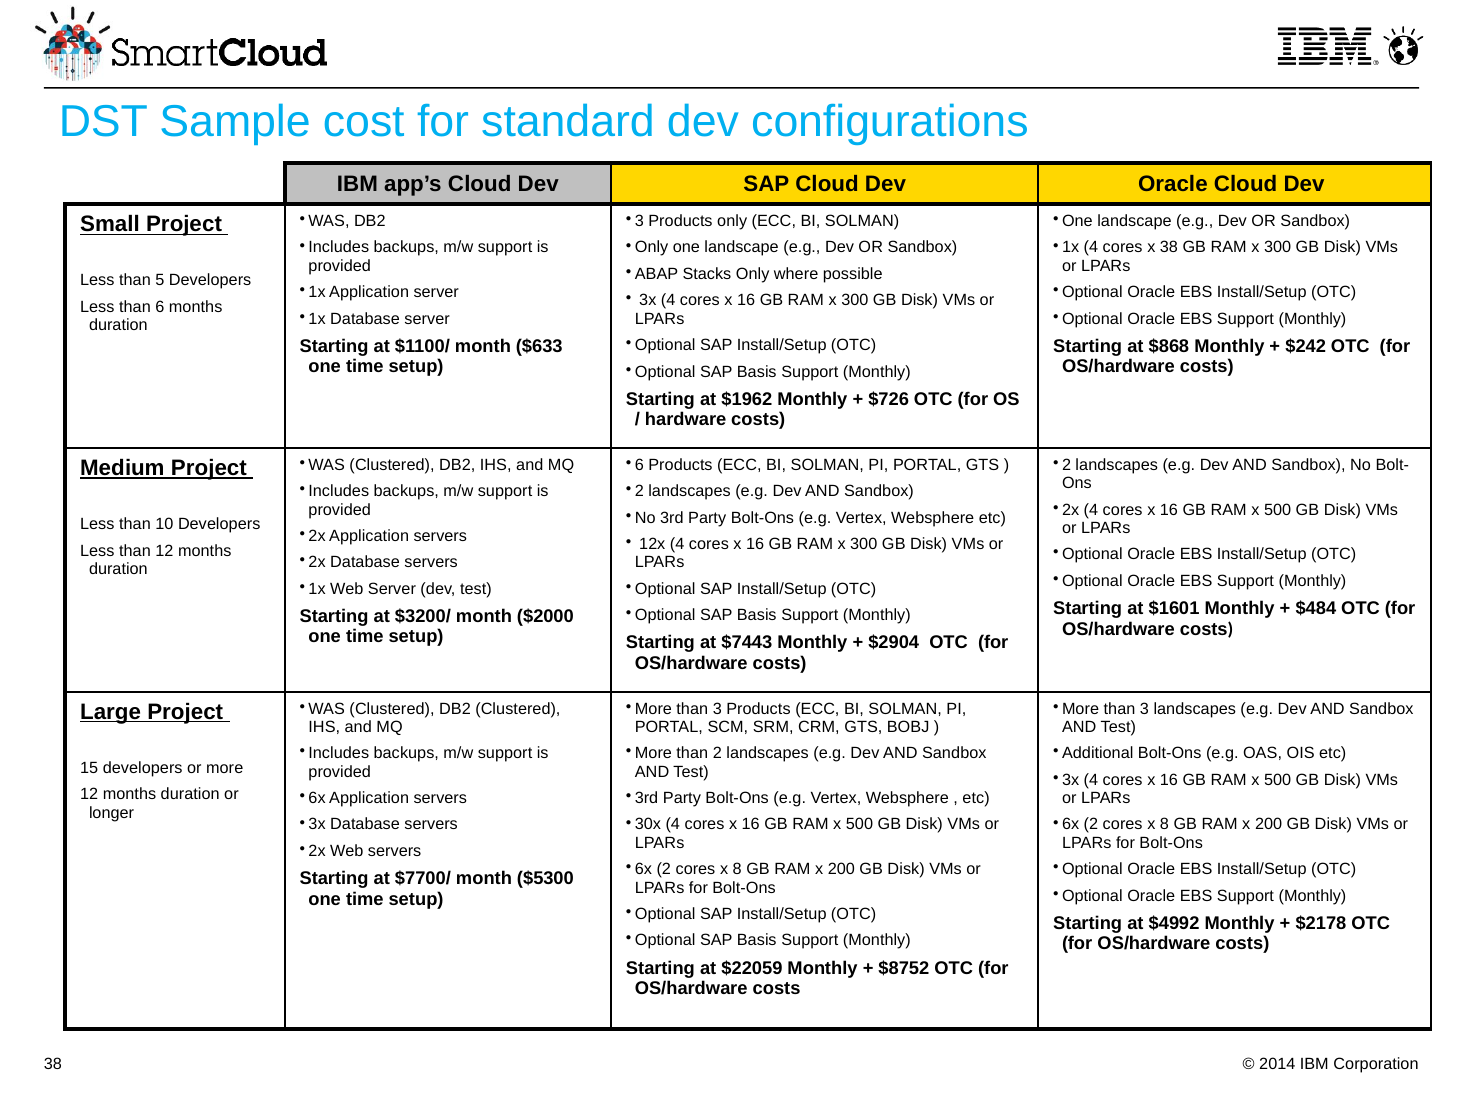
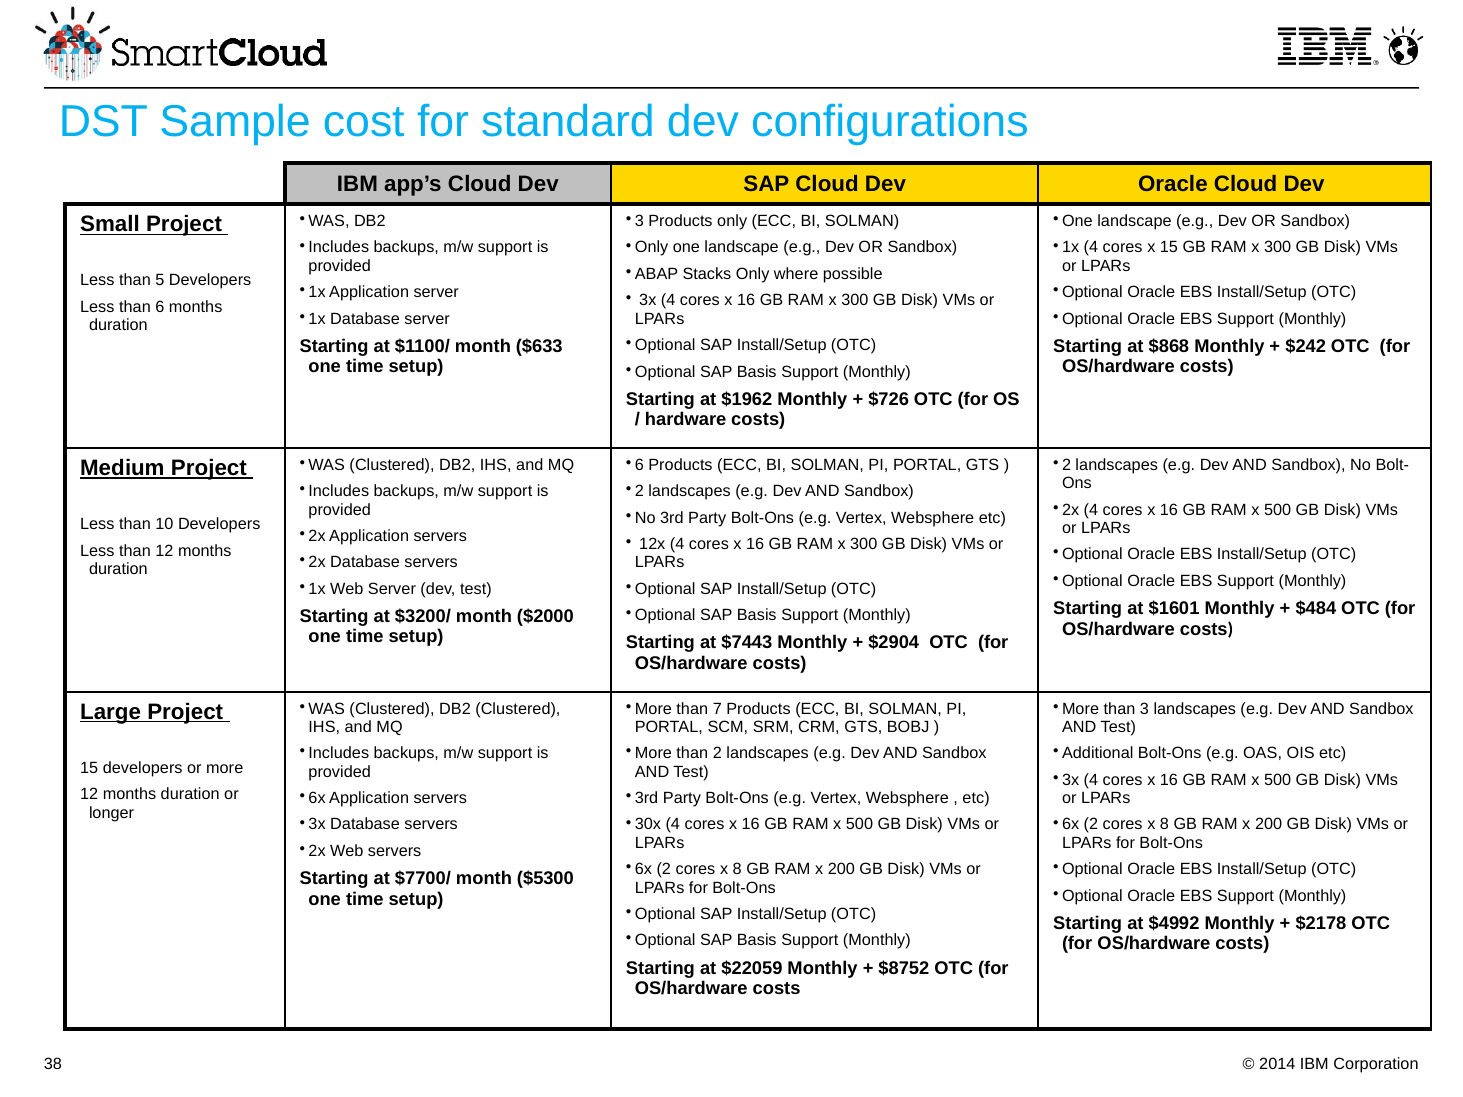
x 38: 38 -> 15
3 at (717, 709): 3 -> 7
